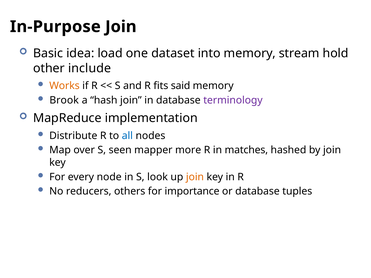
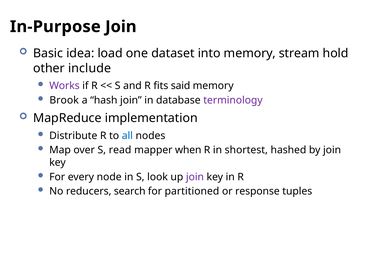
Works colour: orange -> purple
seen: seen -> read
more: more -> when
matches: matches -> shortest
join at (195, 177) colour: orange -> purple
others: others -> search
importance: importance -> partitioned
or database: database -> response
